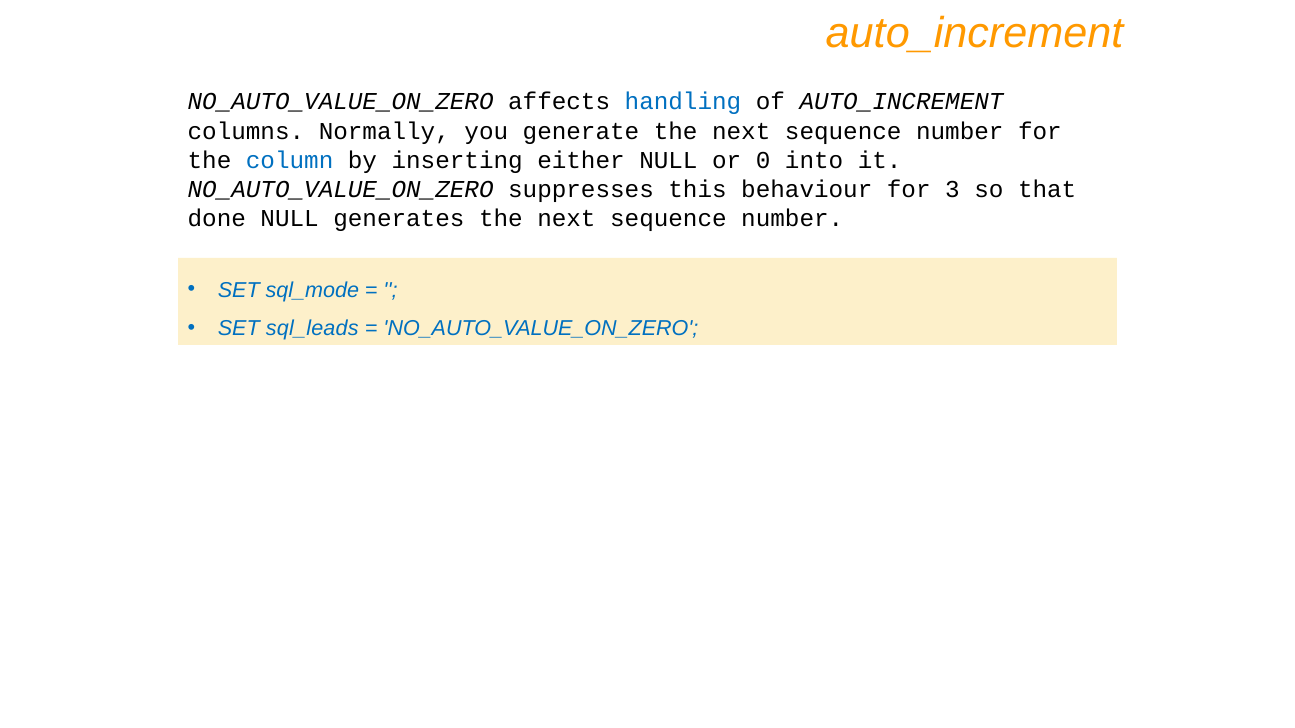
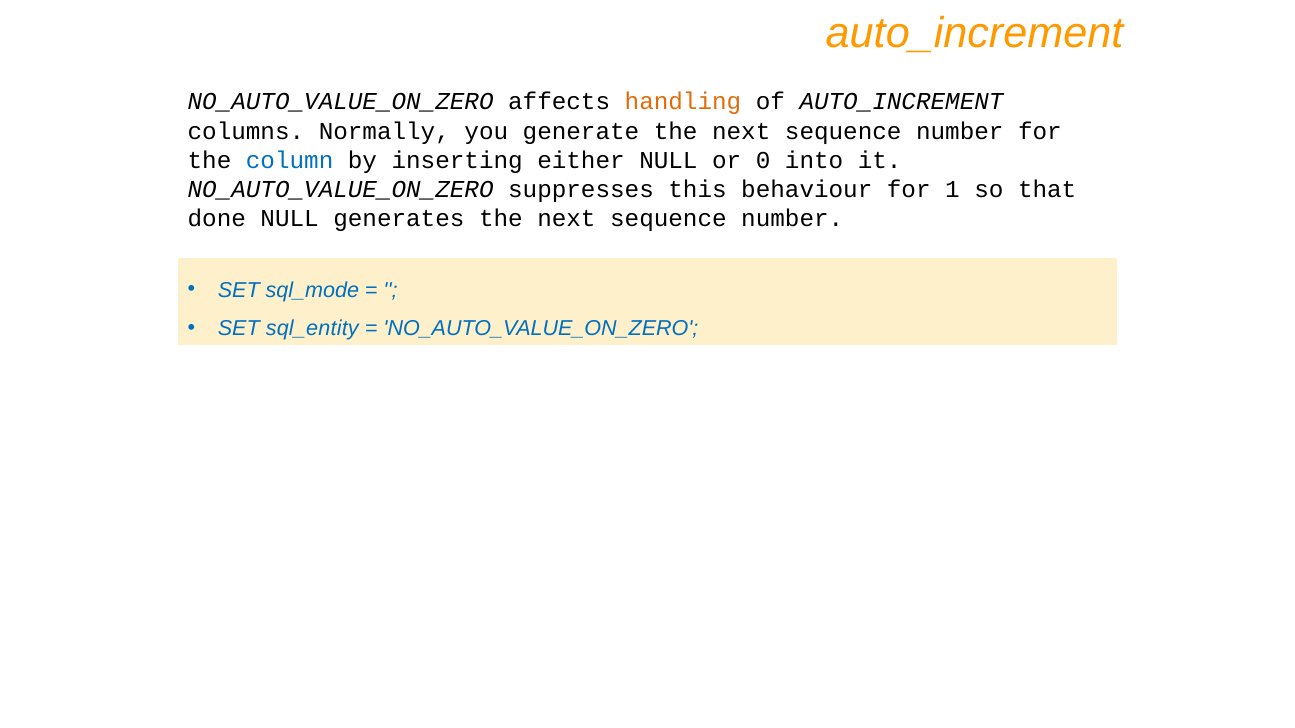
handling colour: blue -> orange
3: 3 -> 1
sql_leads: sql_leads -> sql_entity
